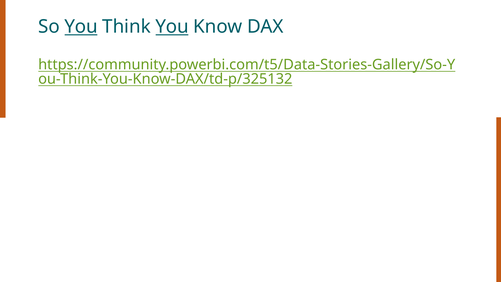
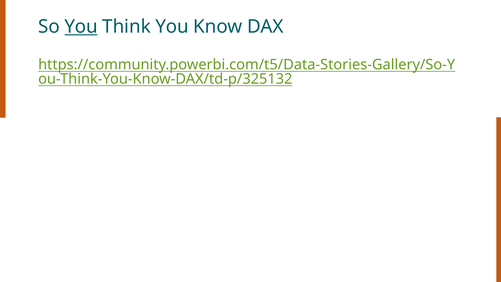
You at (172, 27) underline: present -> none
